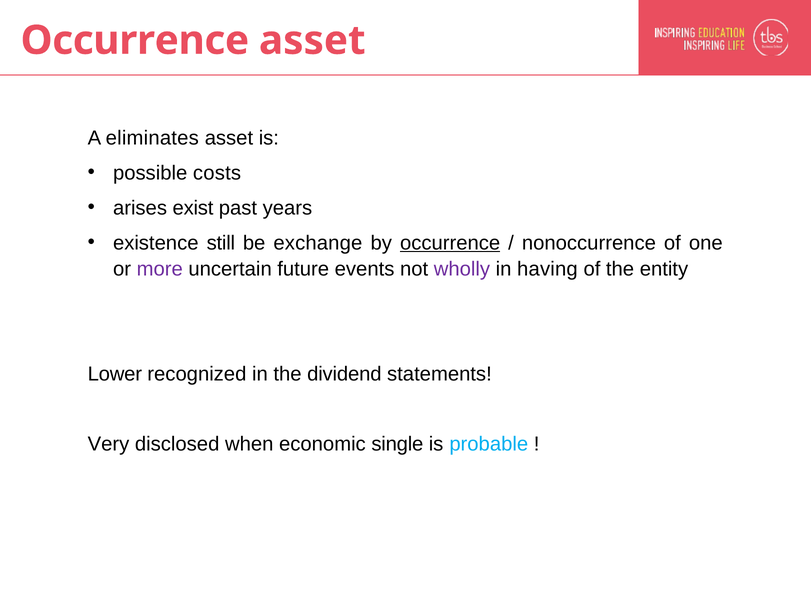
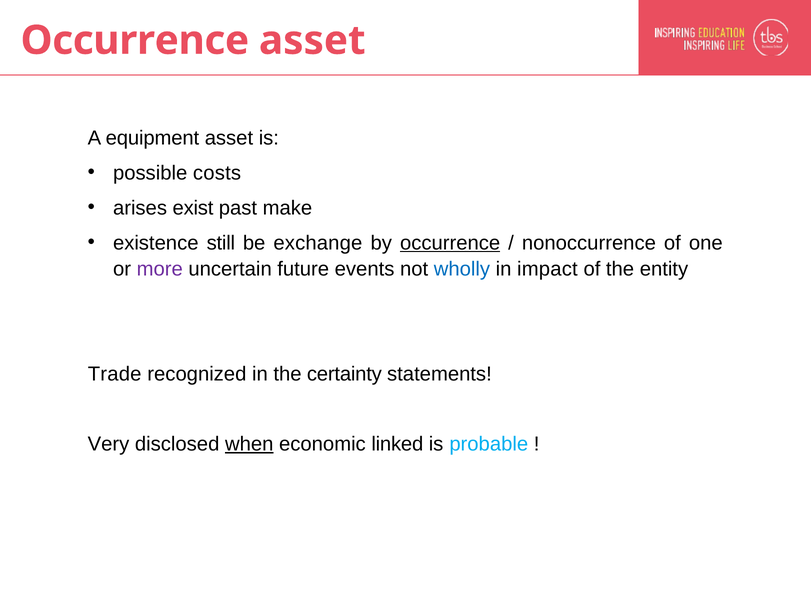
eliminates: eliminates -> equipment
years: years -> make
wholly colour: purple -> blue
having: having -> impact
Lower: Lower -> Trade
dividend: dividend -> certainty
when underline: none -> present
single: single -> linked
